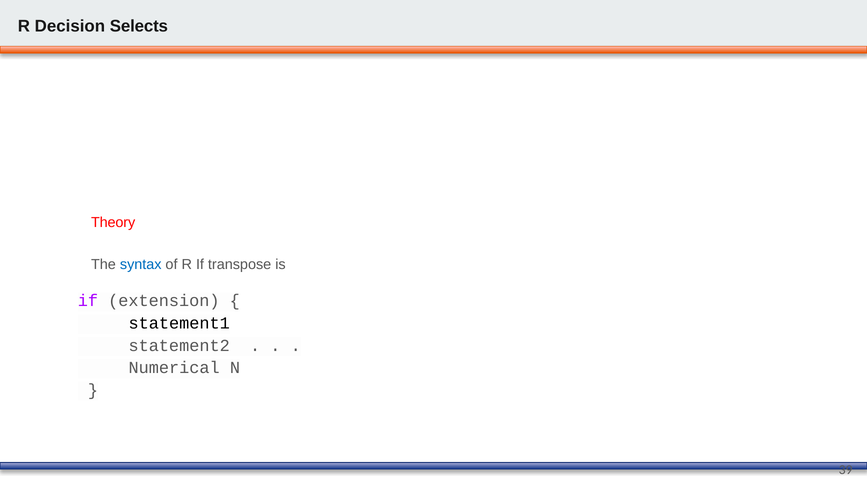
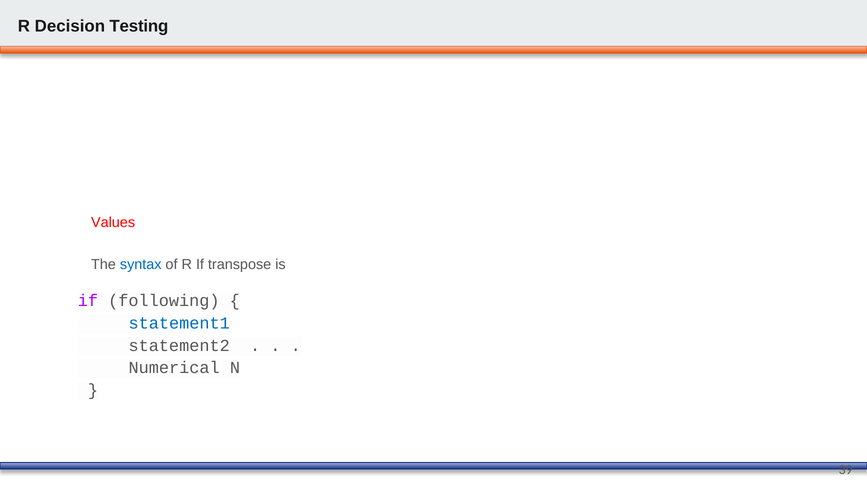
Selects: Selects -> Testing
Theory: Theory -> Values
extension: extension -> following
statement1 colour: black -> blue
